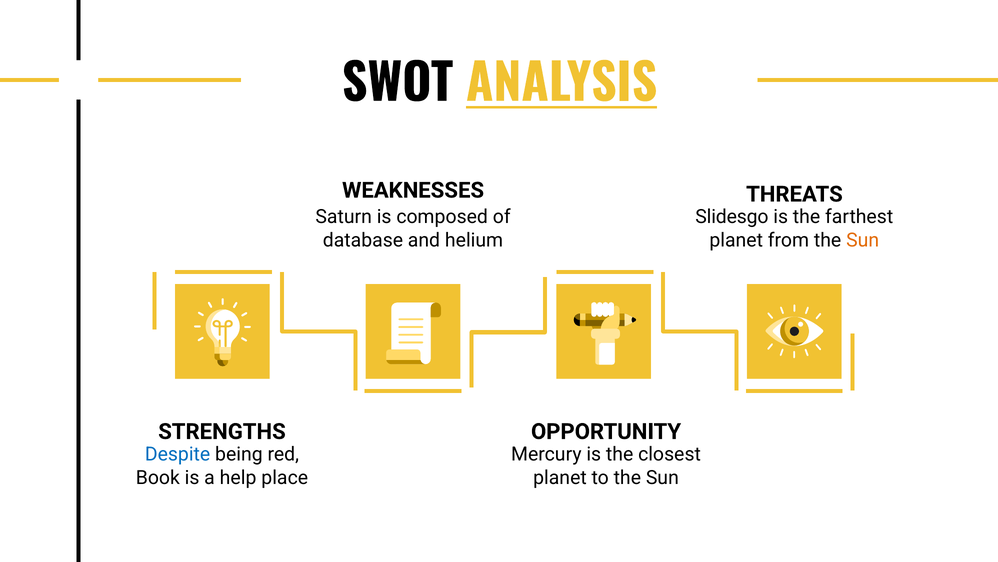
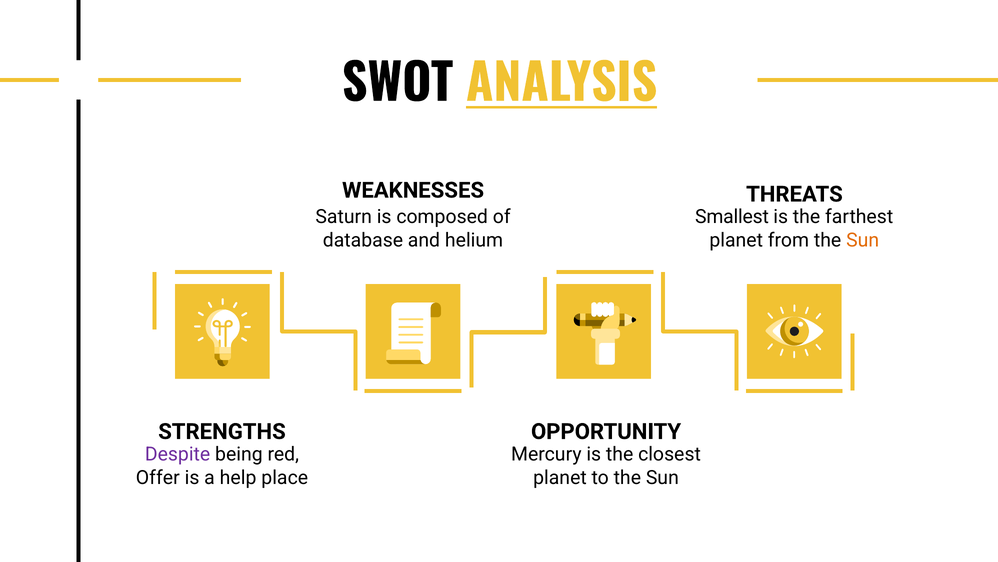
Slidesgo: Slidesgo -> Smallest
Despite colour: blue -> purple
Book: Book -> Offer
